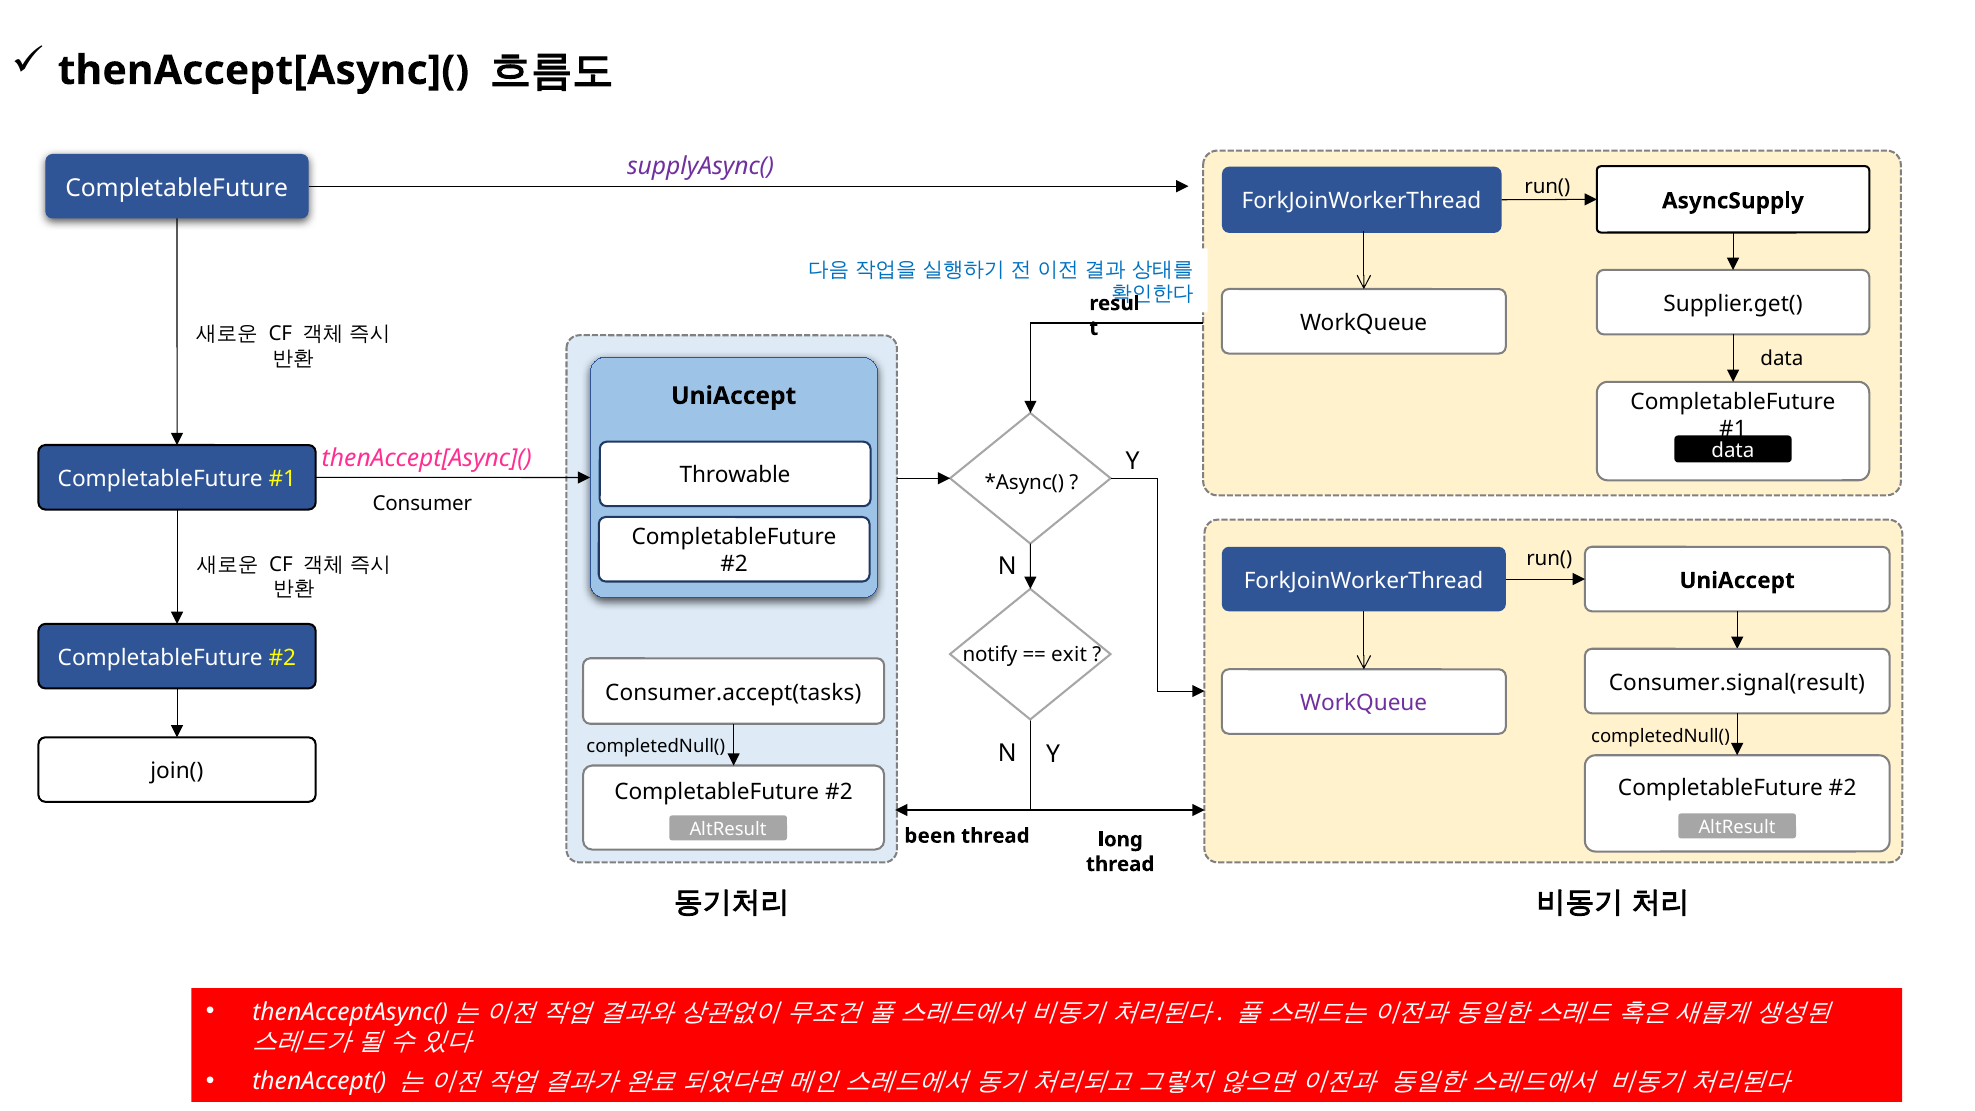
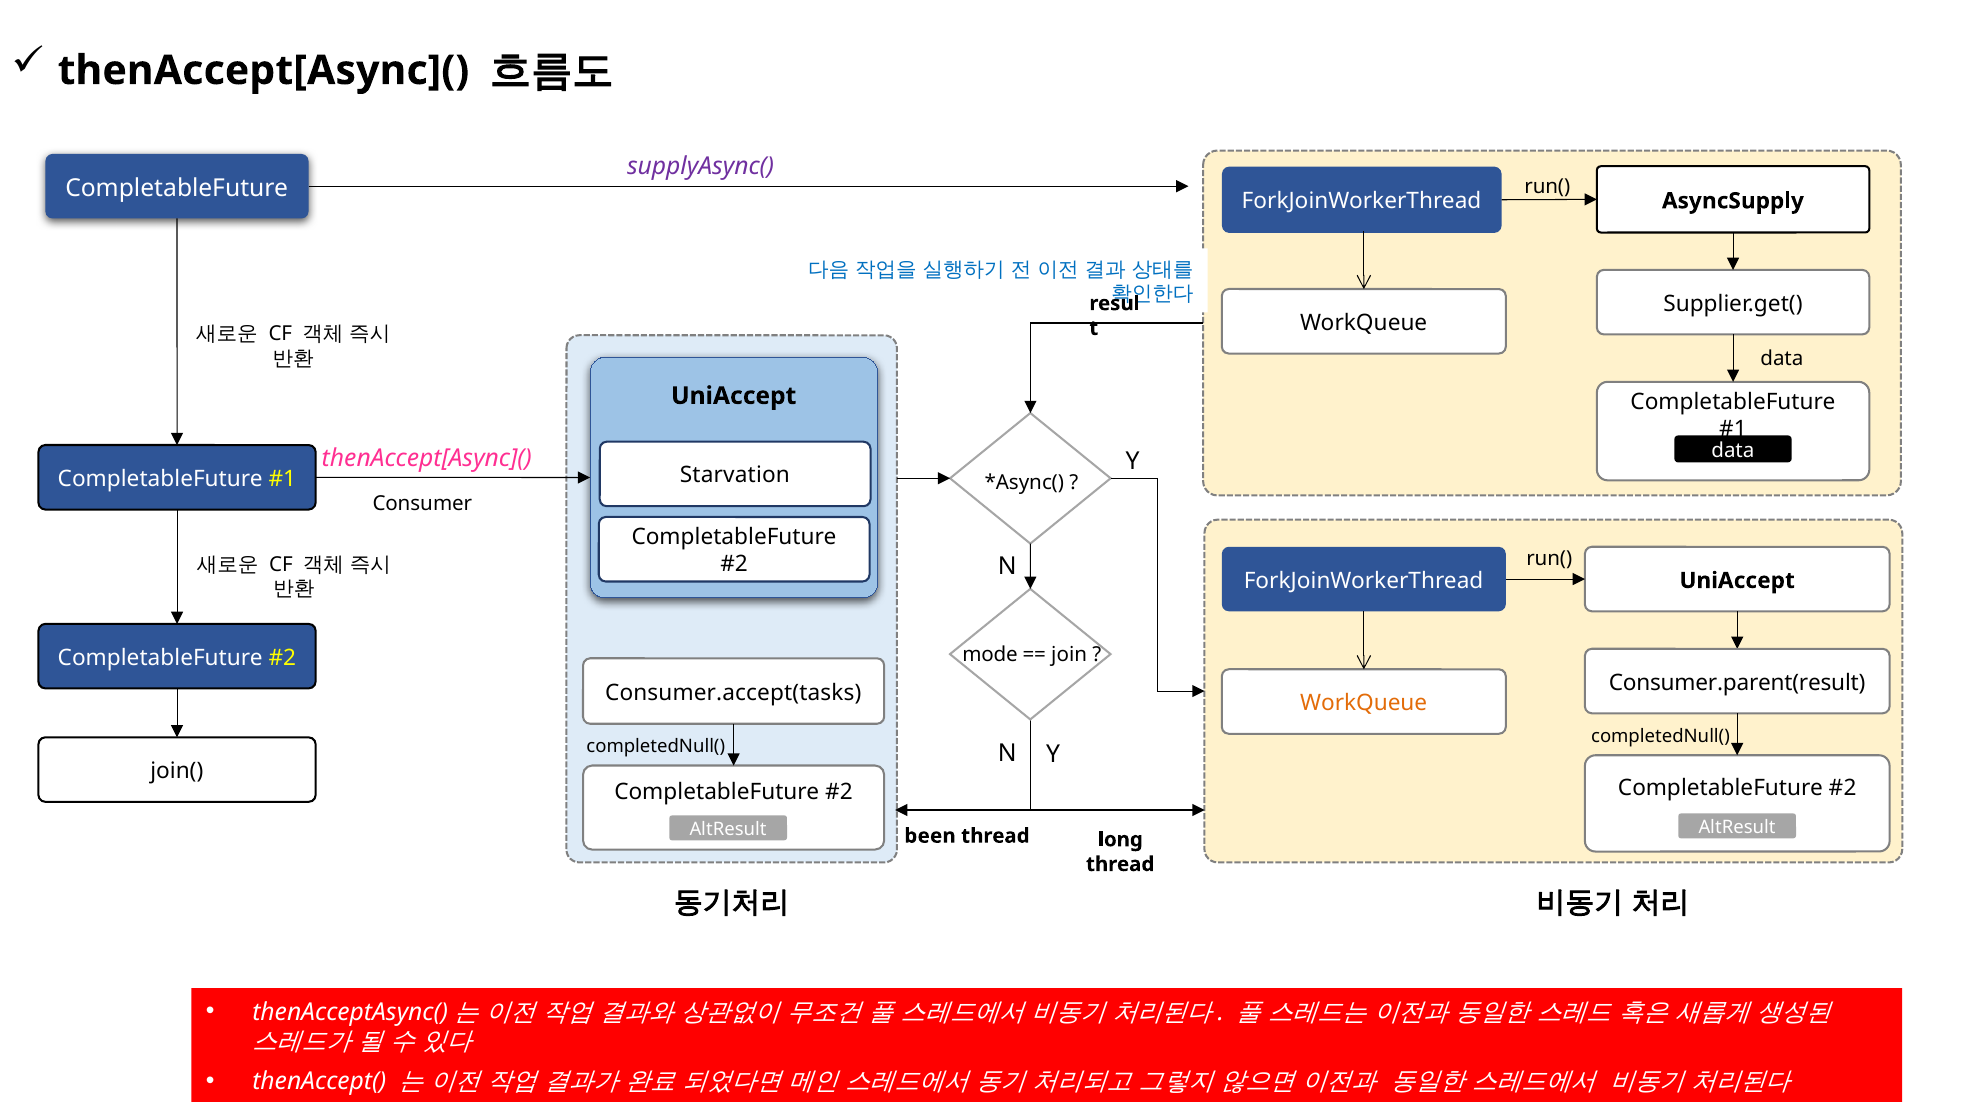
Throwable: Throwable -> Starvation
notify: notify -> mode
exit: exit -> join
Consumer.signal(result: Consumer.signal(result -> Consumer.parent(result
WorkQueue at (1364, 703) colour: purple -> orange
